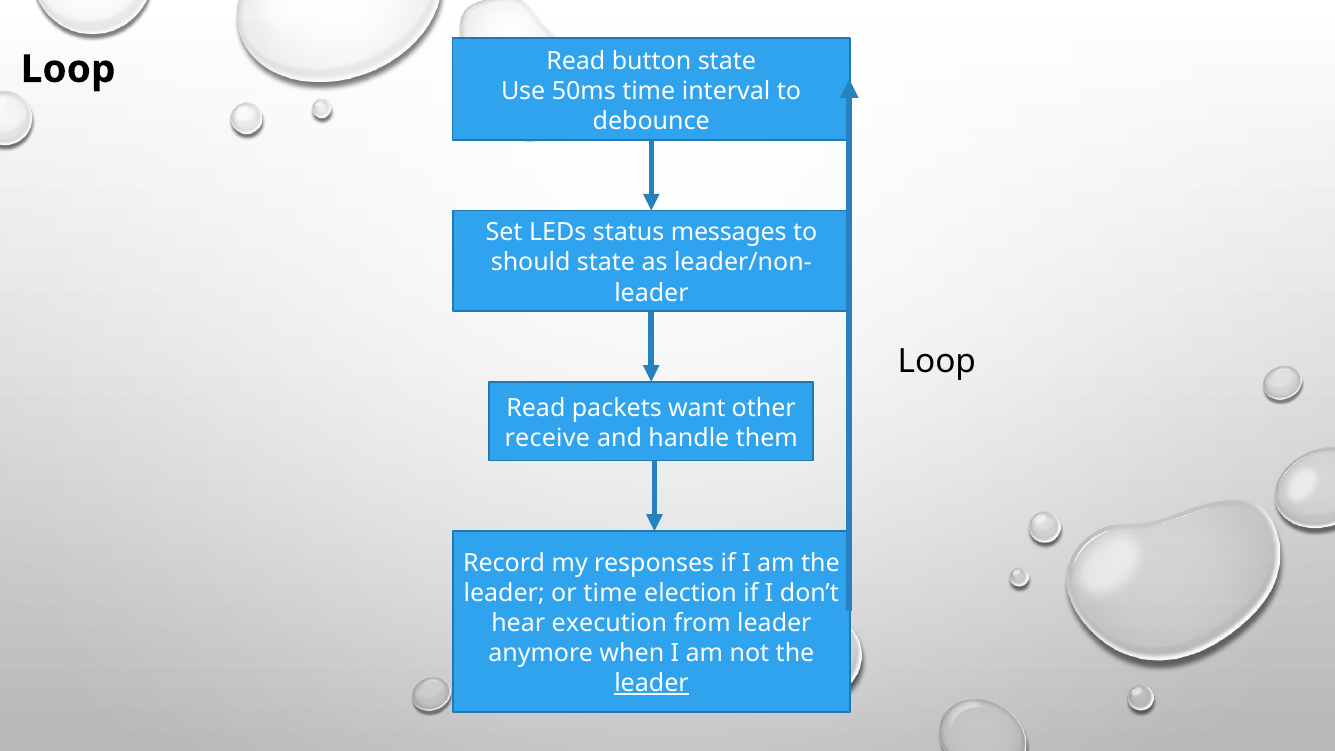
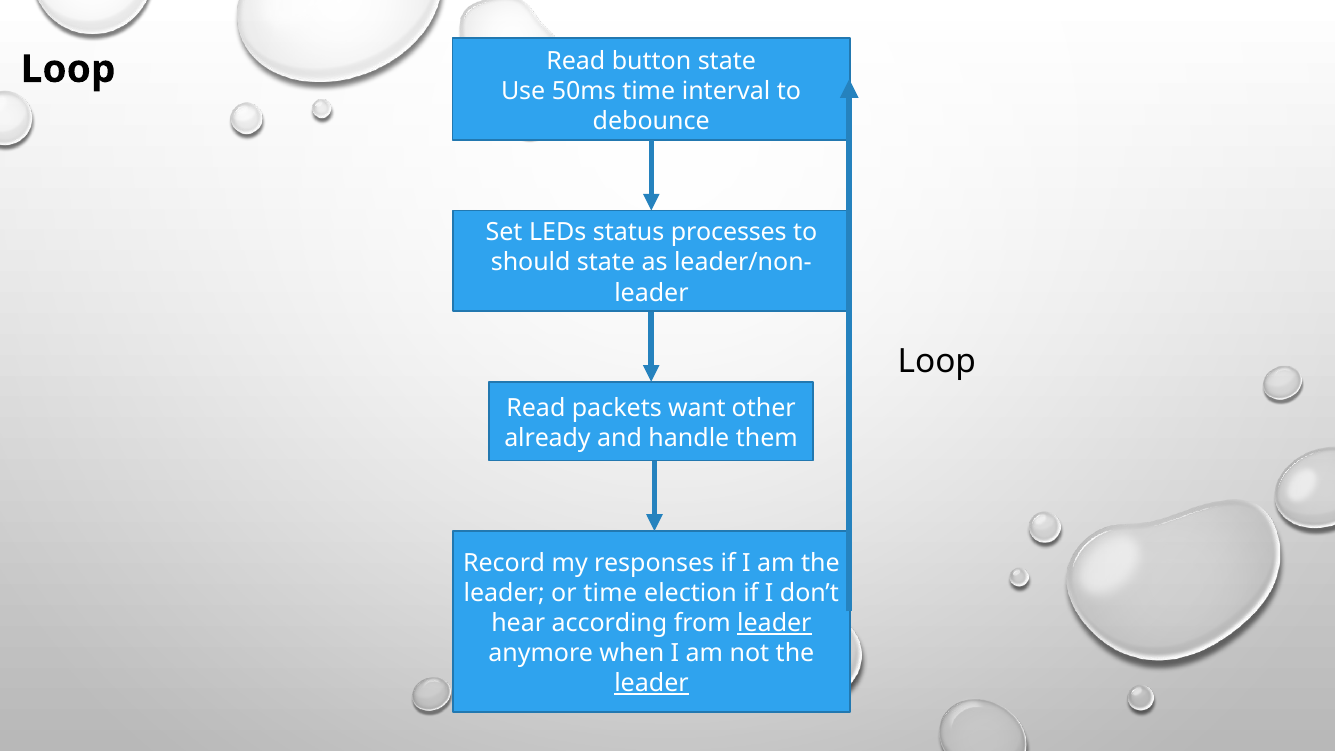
messages: messages -> processes
receive: receive -> already
execution: execution -> according
leader at (774, 623) underline: none -> present
